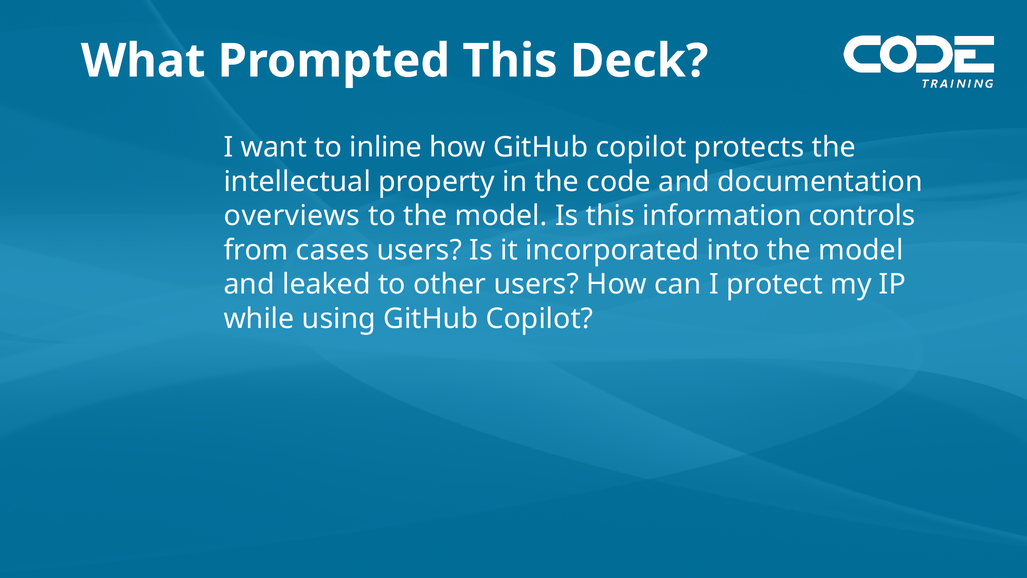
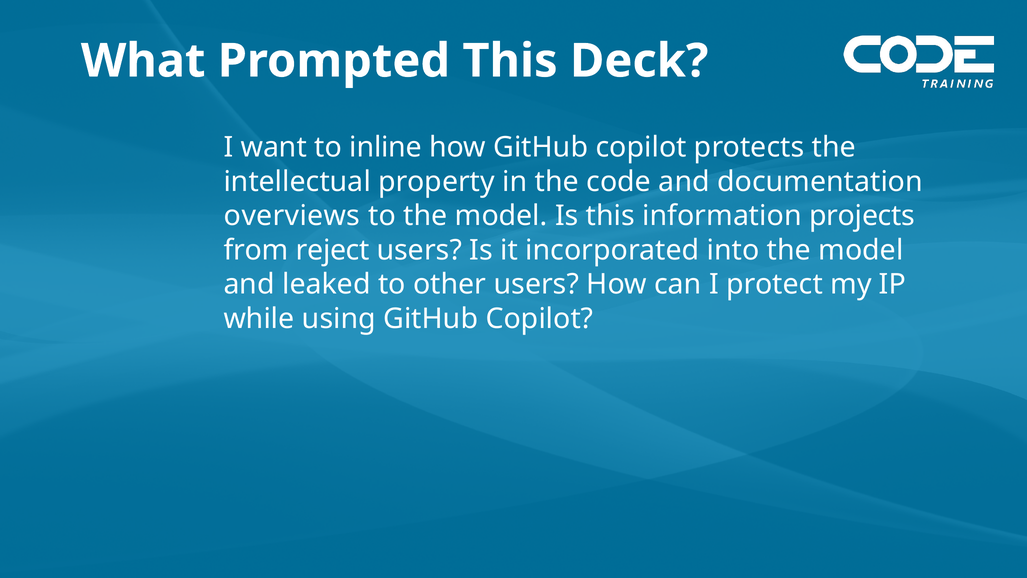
controls: controls -> projects
cases: cases -> reject
